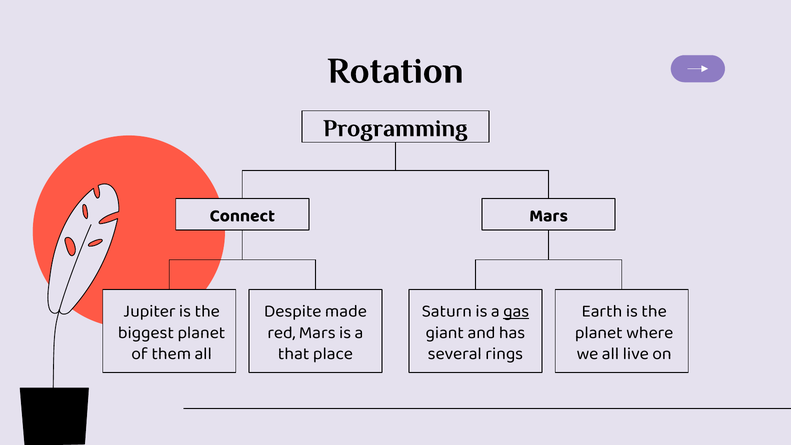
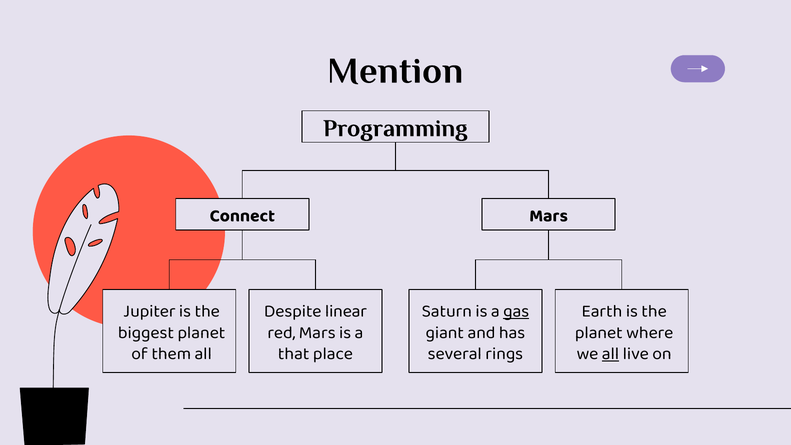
Rotation: Rotation -> Mention
made: made -> linear
all at (610, 353) underline: none -> present
